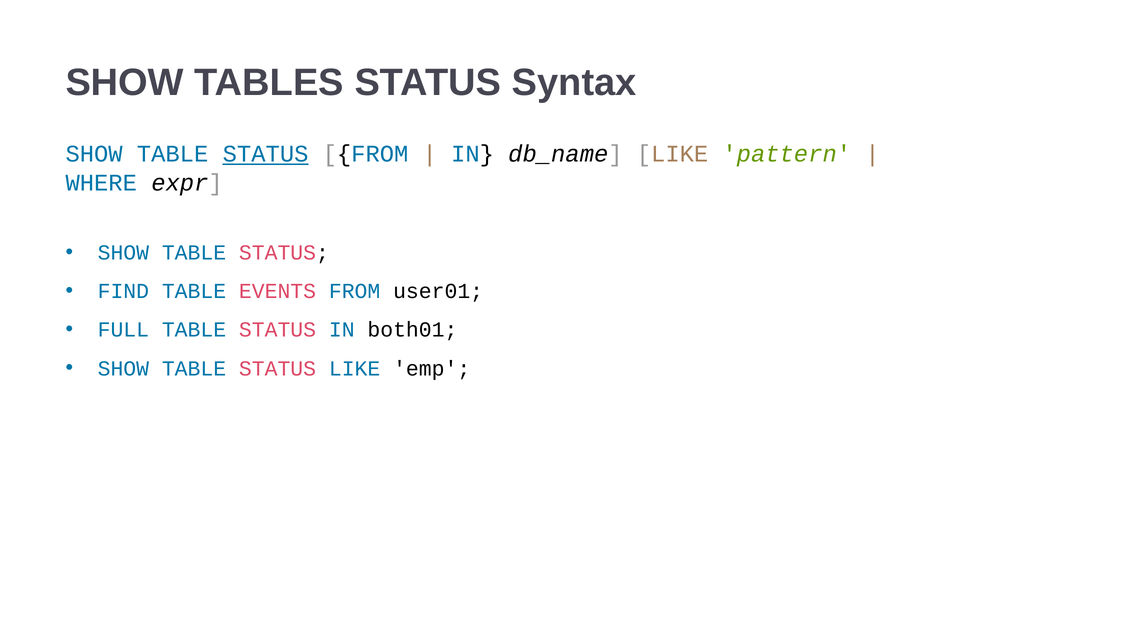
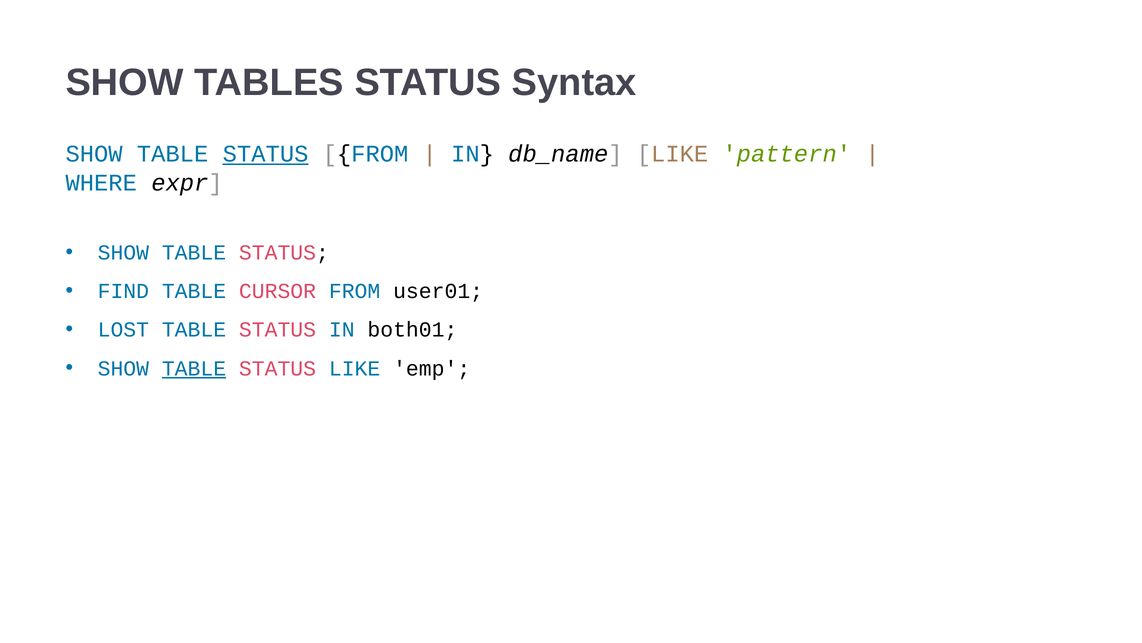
EVENTS: EVENTS -> CURSOR
FULL: FULL -> LOST
TABLE at (194, 368) underline: none -> present
